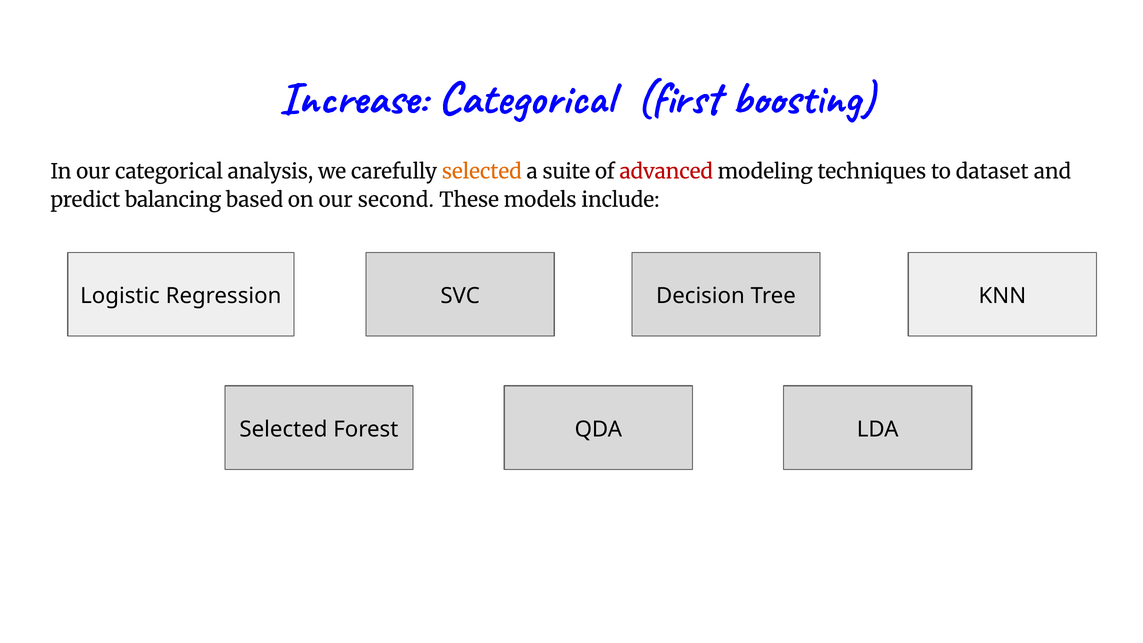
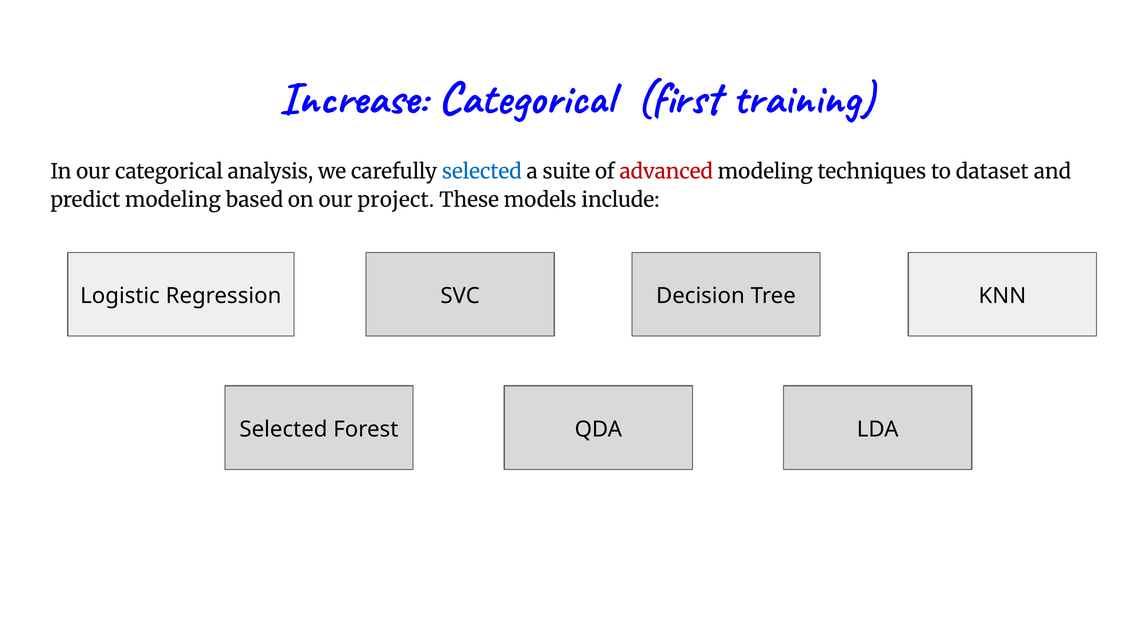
boosting: boosting -> training
selected at (482, 172) colour: orange -> blue
predict balancing: balancing -> modeling
second: second -> project
